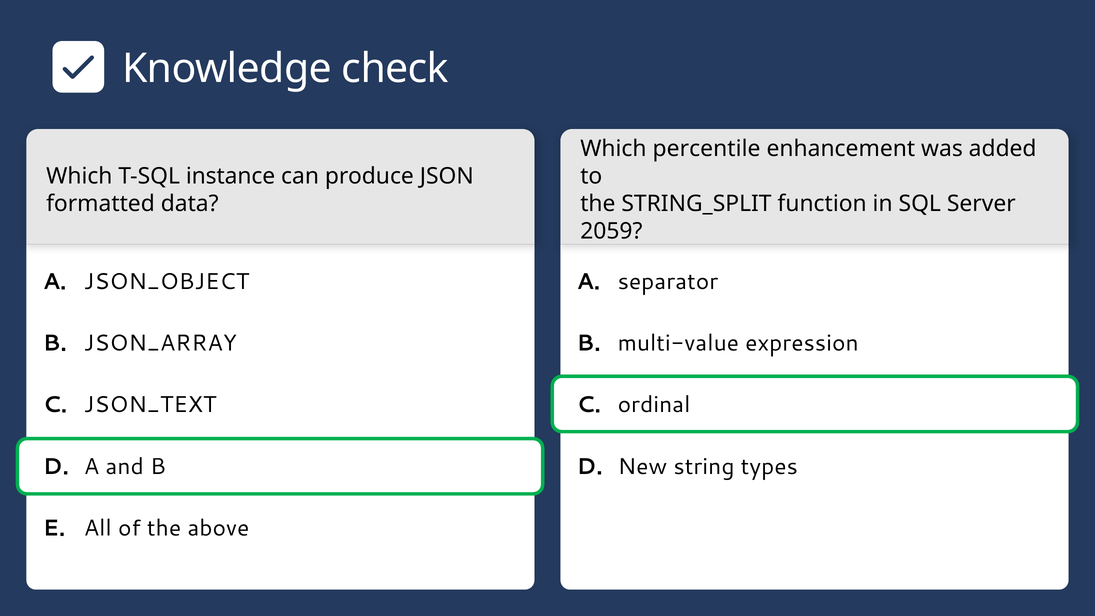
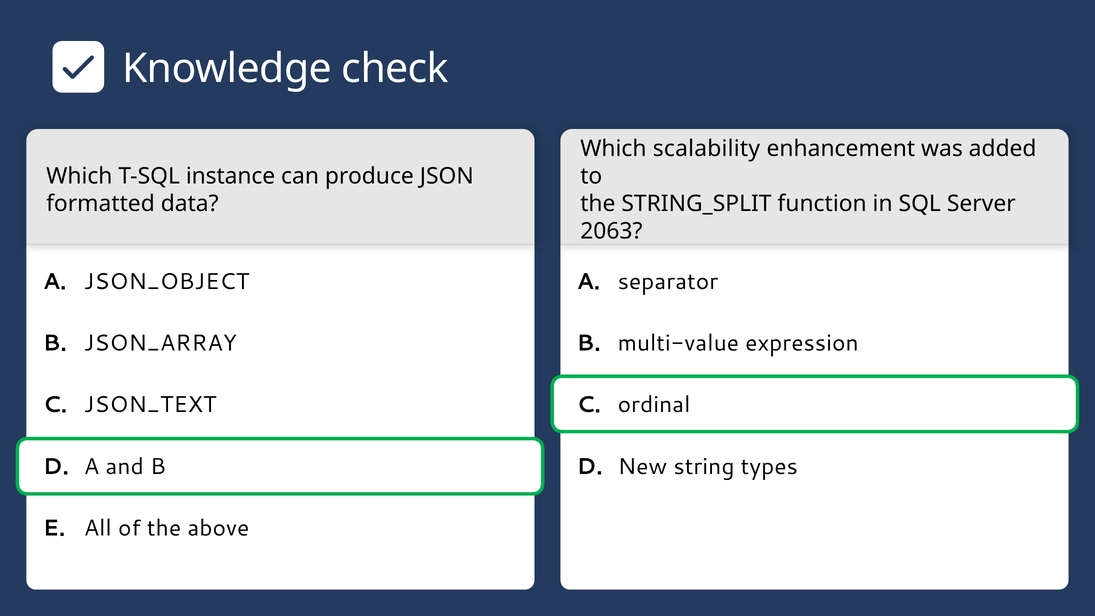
percentile: percentile -> scalability
2059: 2059 -> 2063
